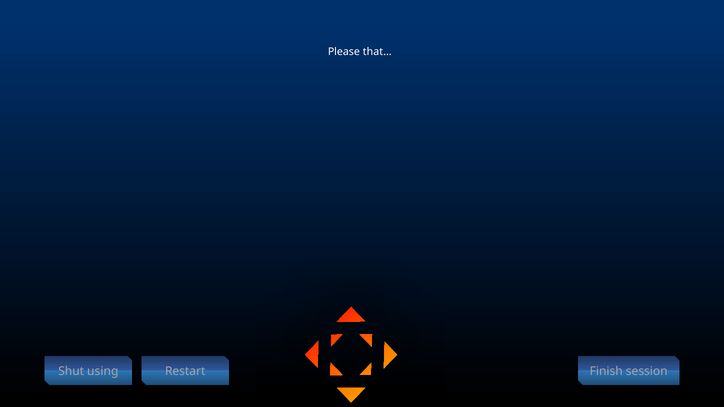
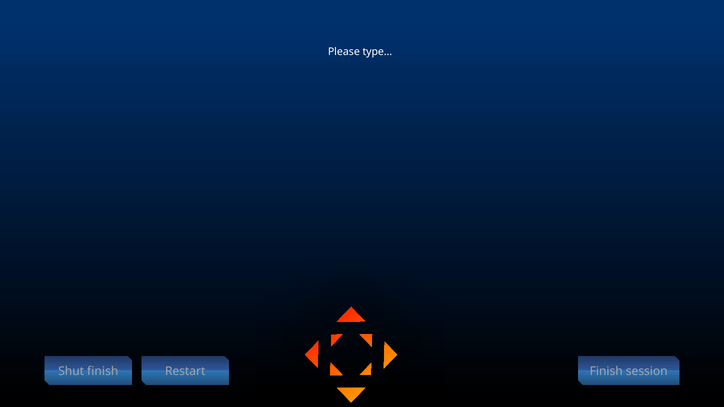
that…: that… -> type…
Shut using: using -> finish
